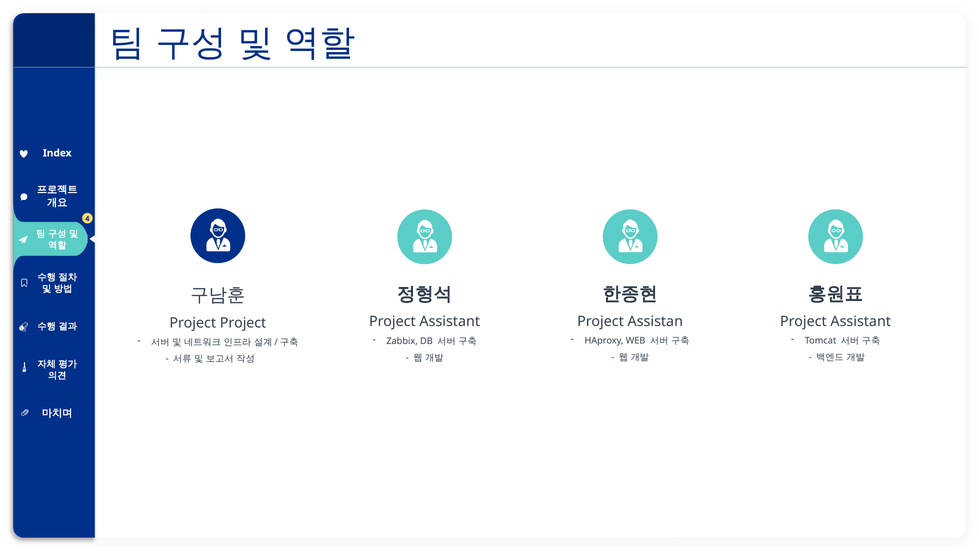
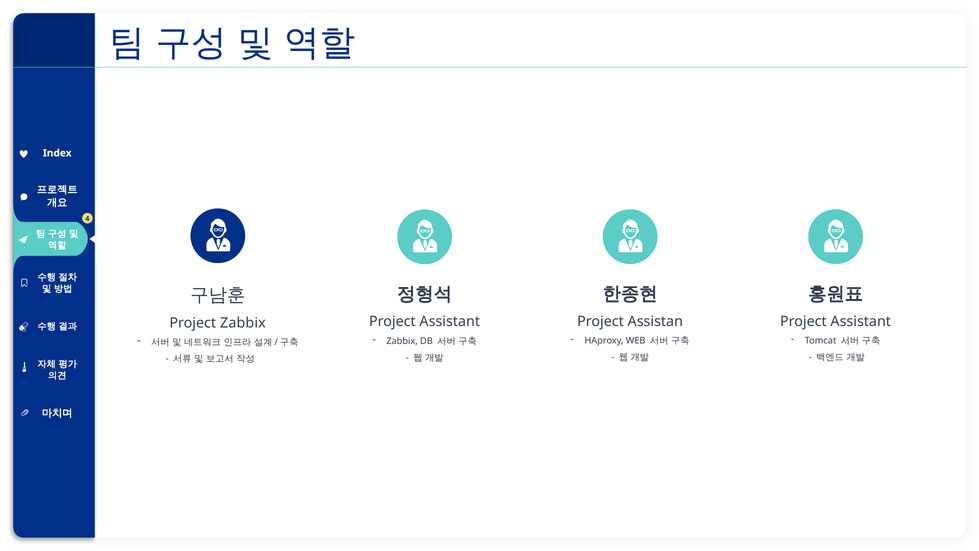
Project Project: Project -> Zabbix
